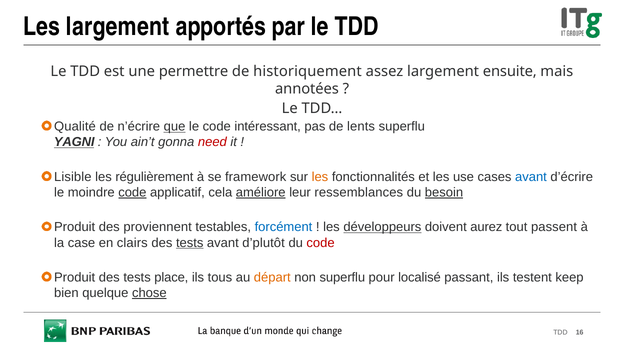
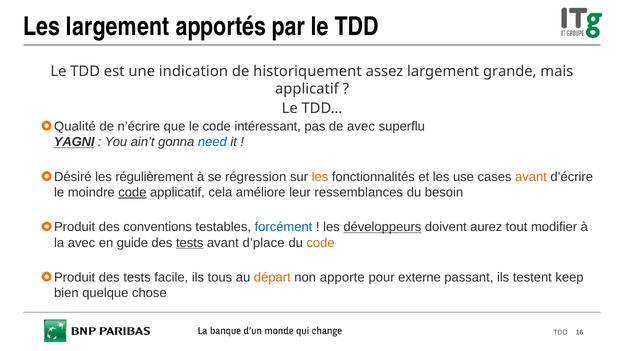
permettre: permettre -> indication
ensuite: ensuite -> grande
annotées at (307, 89): annotées -> applicatif
que underline: present -> none
de lents: lents -> avec
need colour: red -> blue
Lisible: Lisible -> Désiré
framework: framework -> régression
avant at (531, 177) colour: blue -> orange
améliore underline: present -> none
besoin underline: present -> none
proviennent: proviennent -> conventions
passent: passent -> modifier
la case: case -> avec
clairs: clairs -> guide
d’plutôt: d’plutôt -> d’place
code at (321, 243) colour: red -> orange
place: place -> facile
non superflu: superflu -> apporte
localisé: localisé -> externe
chose underline: present -> none
